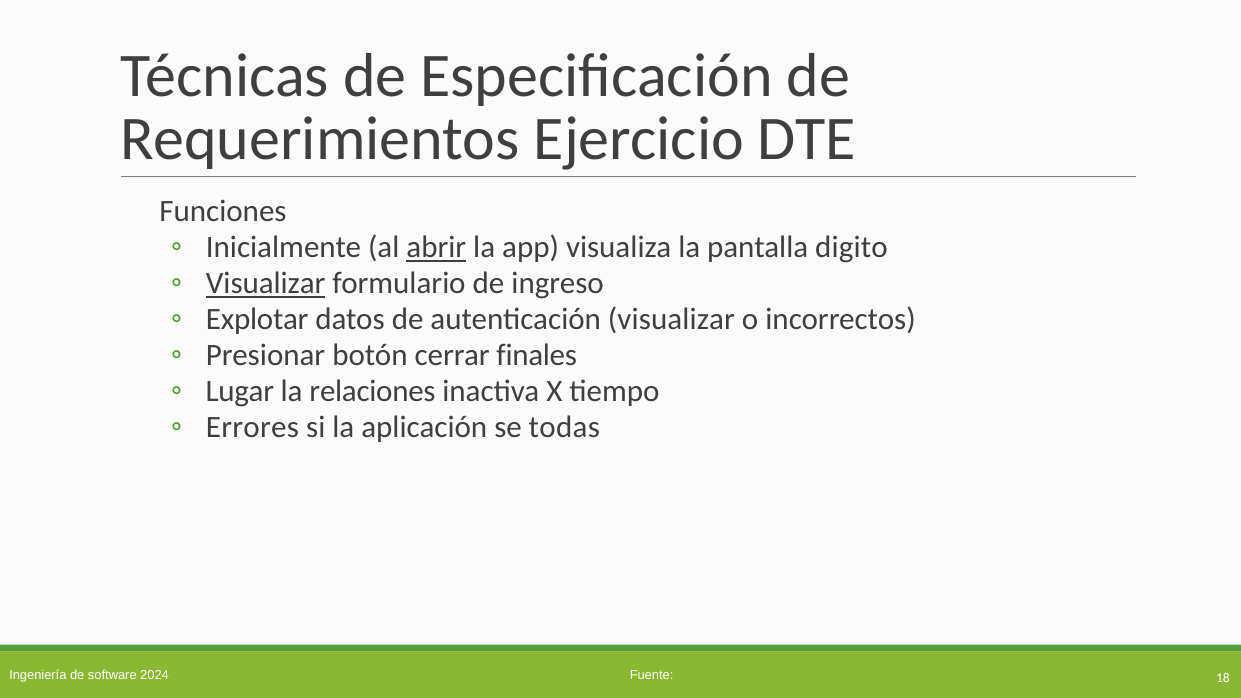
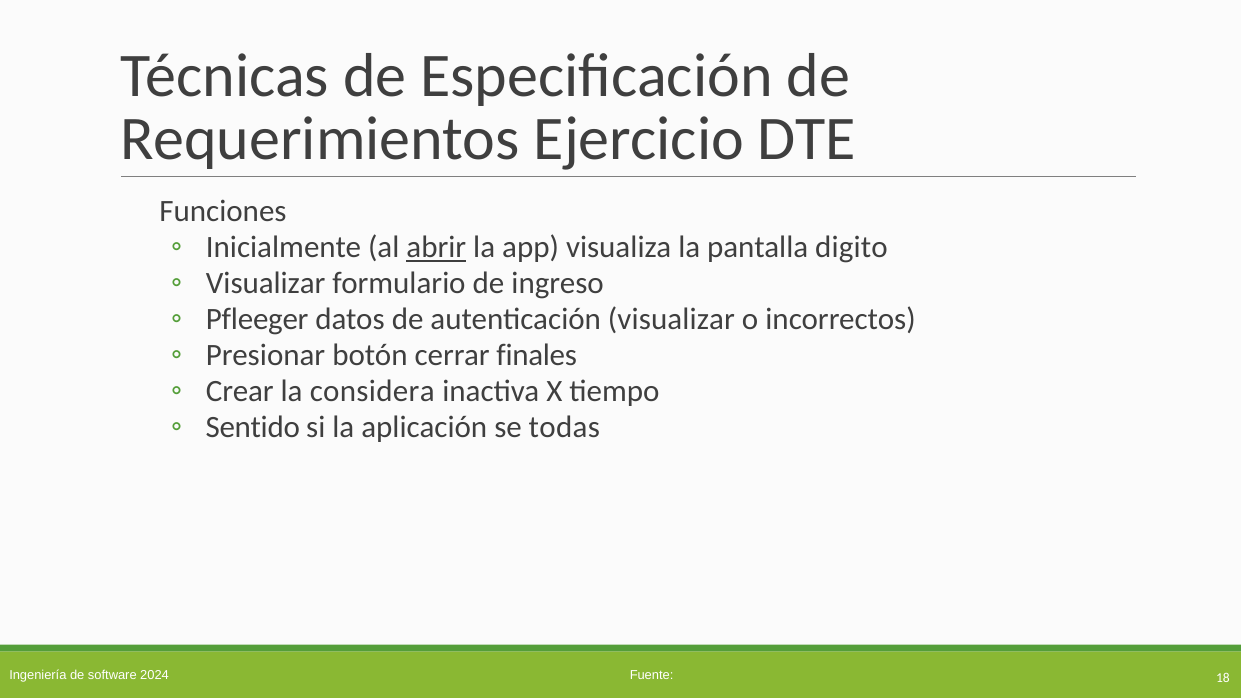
Visualizar at (266, 283) underline: present -> none
Explotar: Explotar -> Pfleeger
Lugar: Lugar -> Crear
relaciones: relaciones -> considera
Errores: Errores -> Sentido
